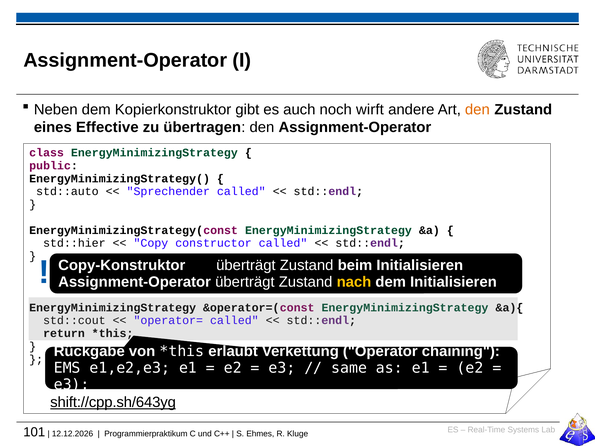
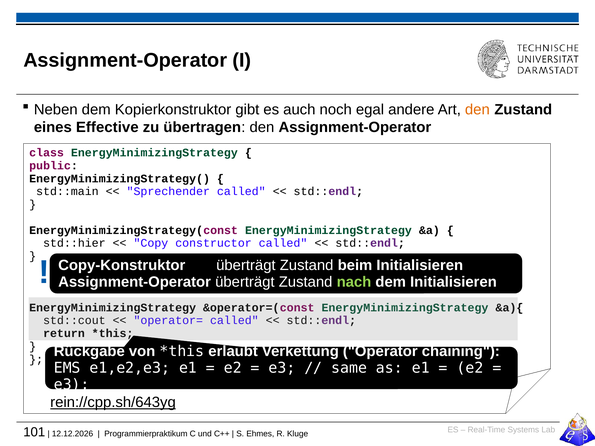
wirft: wirft -> egal
std::auto: std::auto -> std::main
nach colour: yellow -> light green
shift://cpp.sh/643yg: shift://cpp.sh/643yg -> rein://cpp.sh/643yg
